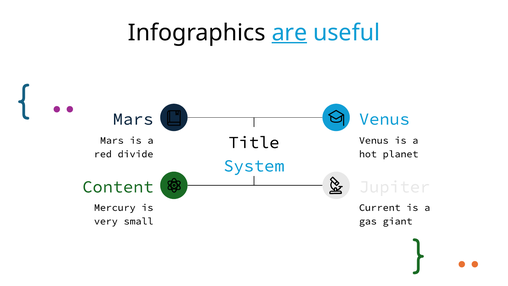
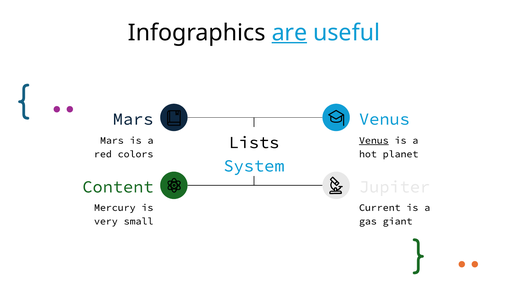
Venus at (374, 140) underline: none -> present
Title: Title -> Lists
divide: divide -> colors
